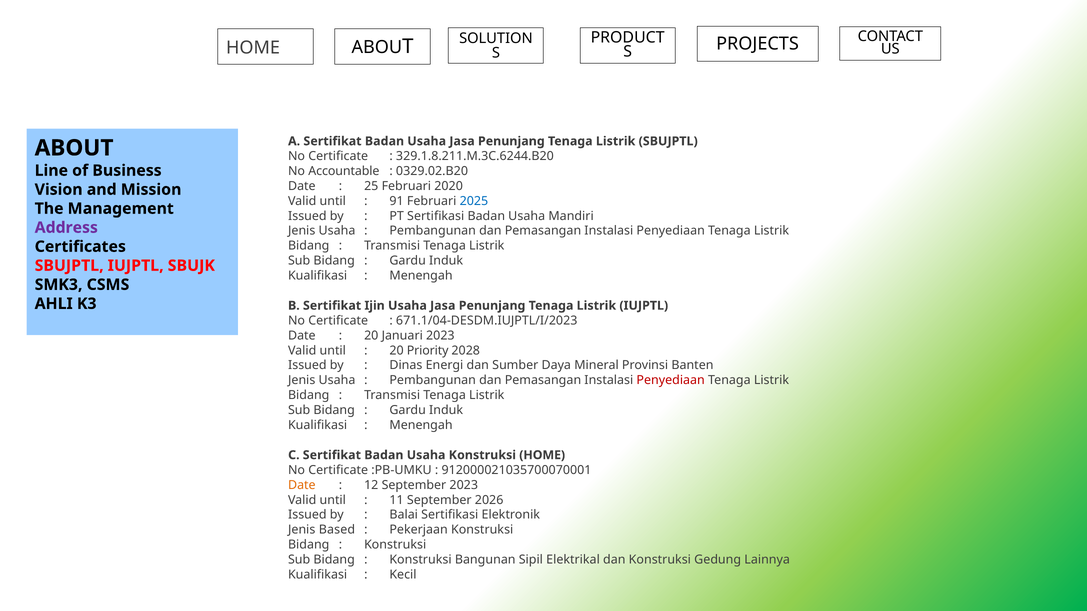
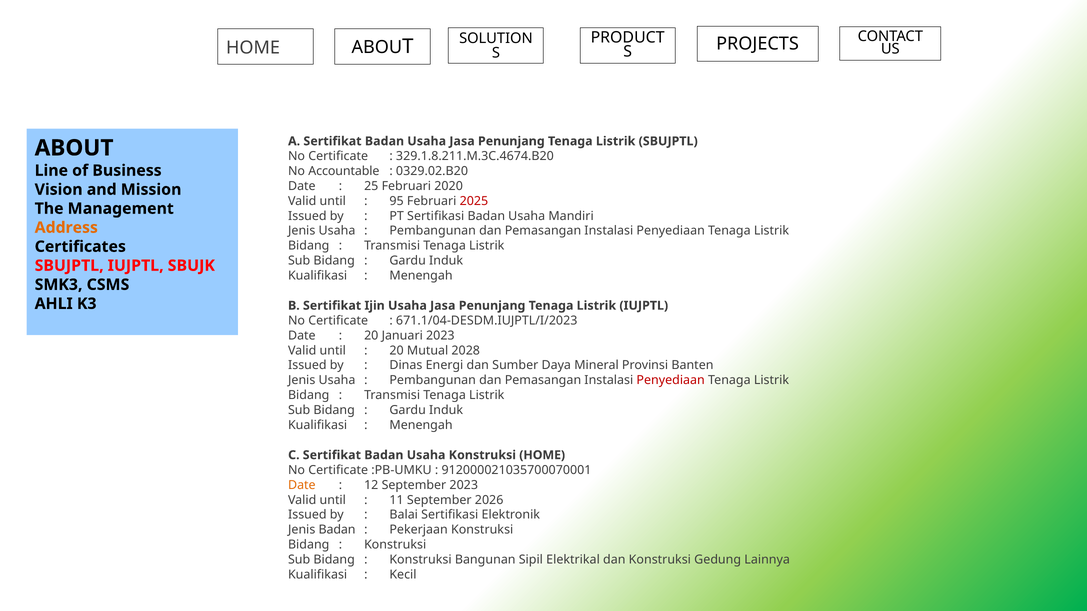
329.1.8.211.M.3C.6244.B20: 329.1.8.211.M.3C.6244.B20 -> 329.1.8.211.M.3C.4674.B20
91: 91 -> 95
2025 colour: blue -> red
Address colour: purple -> orange
Priority: Priority -> Mutual
Jenis Based: Based -> Badan
